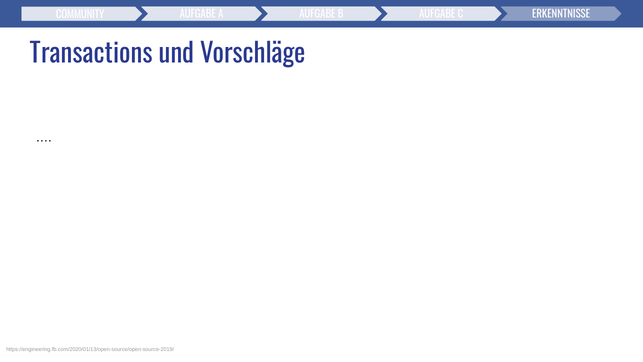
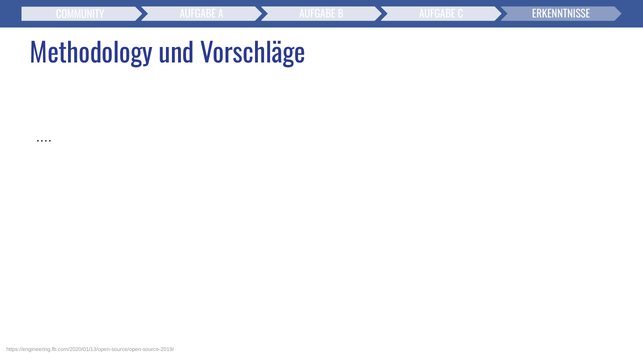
Transactions: Transactions -> Methodology
